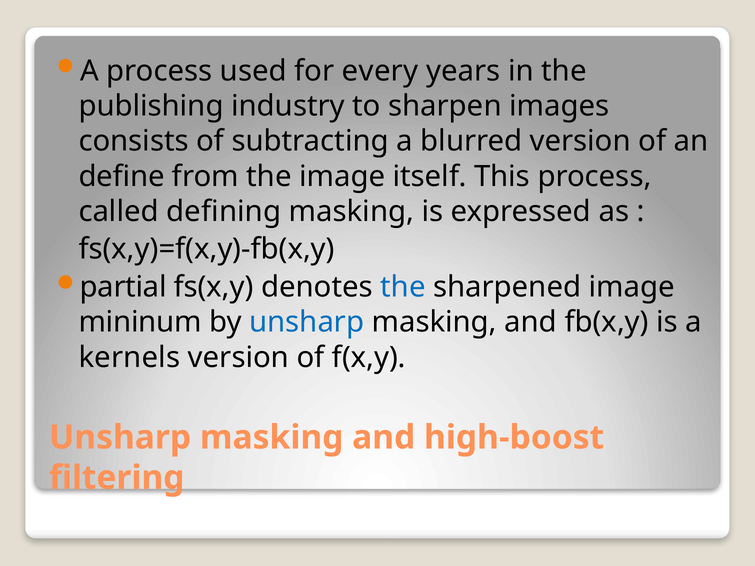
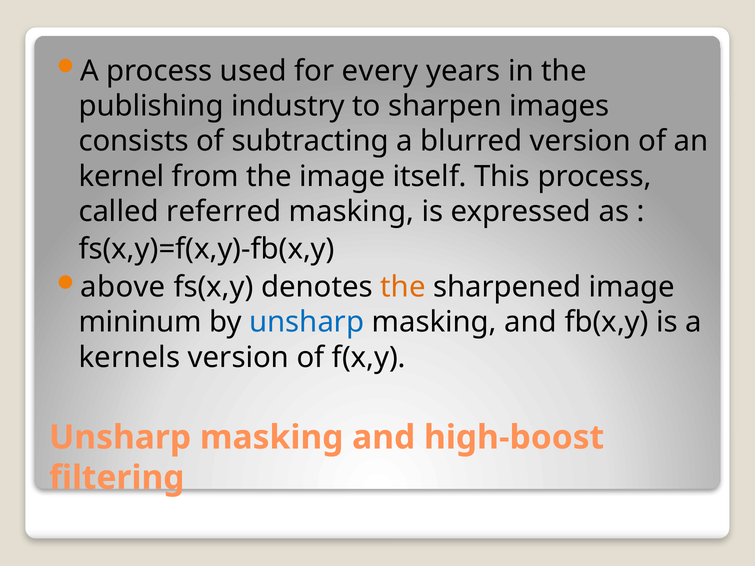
define: define -> kernel
defining: defining -> referred
partial: partial -> above
the at (403, 287) colour: blue -> orange
